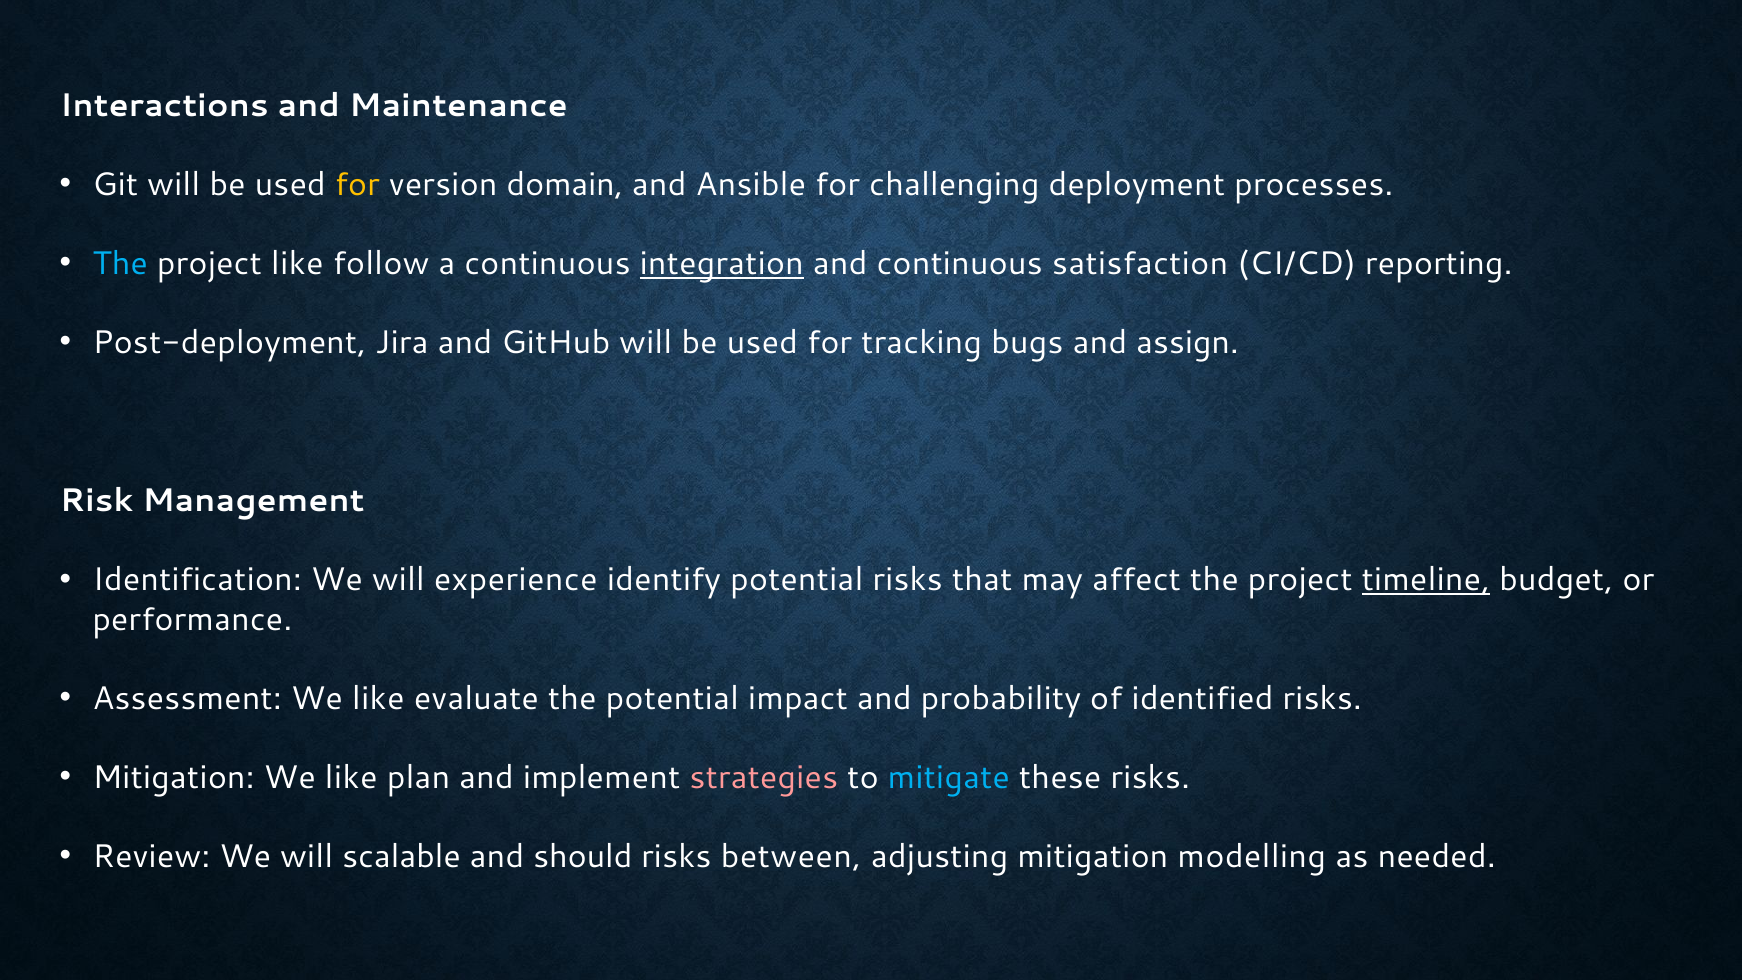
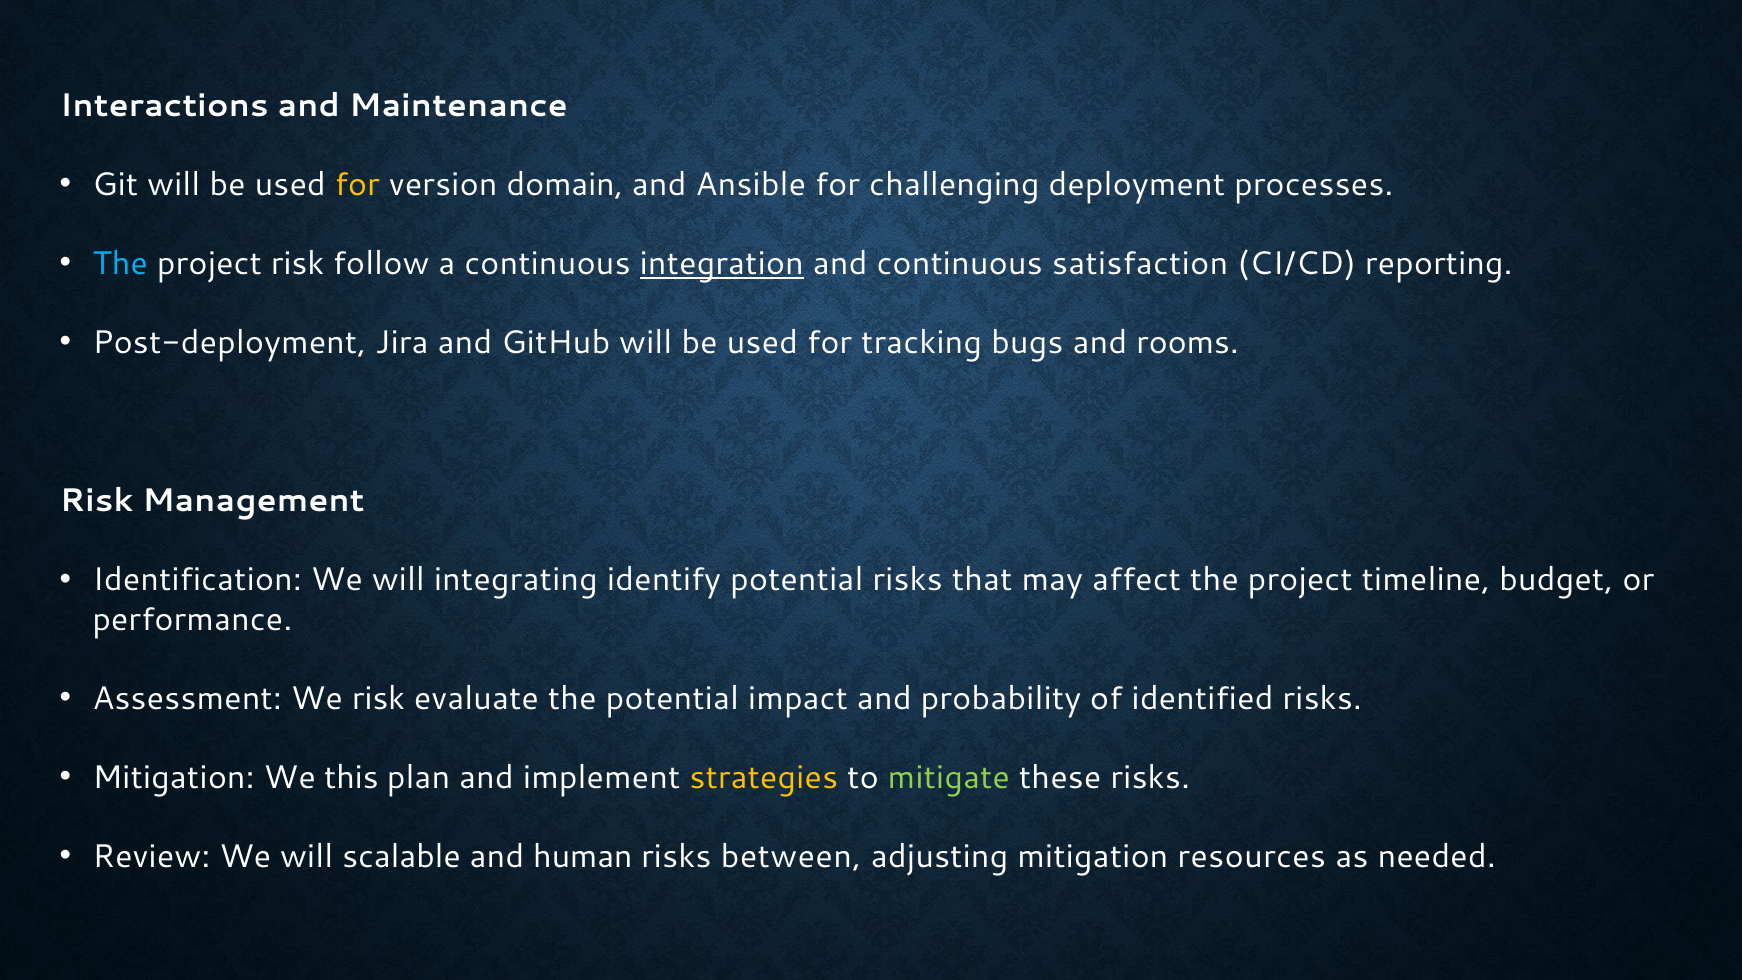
project like: like -> risk
assign: assign -> rooms
experience: experience -> integrating
timeline underline: present -> none
Assessment We like: like -> risk
Mitigation We like: like -> this
strategies colour: pink -> yellow
mitigate colour: light blue -> light green
should: should -> human
modelling: modelling -> resources
